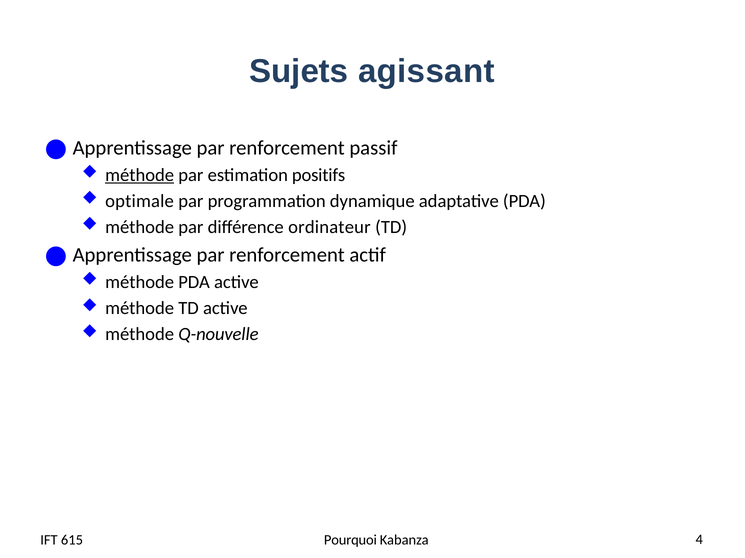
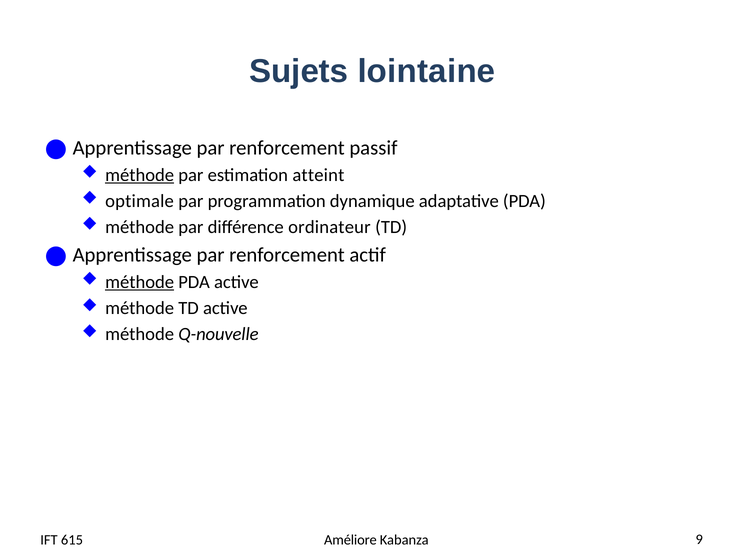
agissant: agissant -> lointaine
positifs: positifs -> atteint
méthode at (140, 282) underline: none -> present
Pourquoi: Pourquoi -> Améliore
4: 4 -> 9
